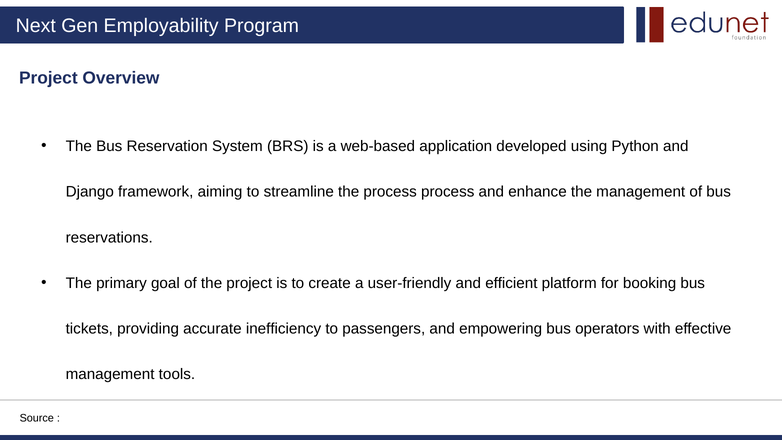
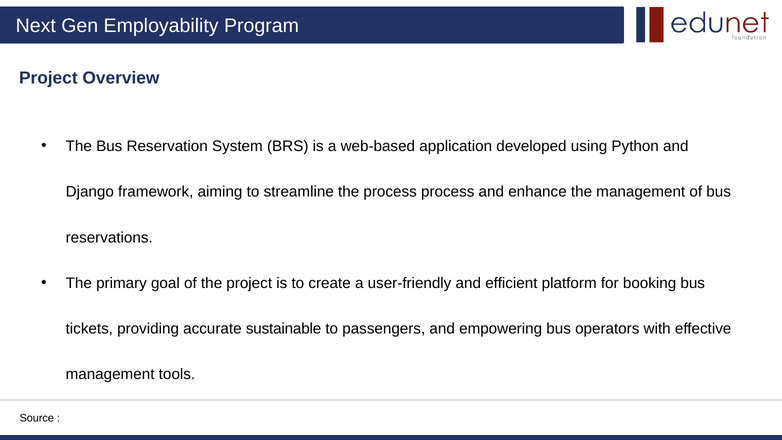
inefficiency: inefficiency -> sustainable
